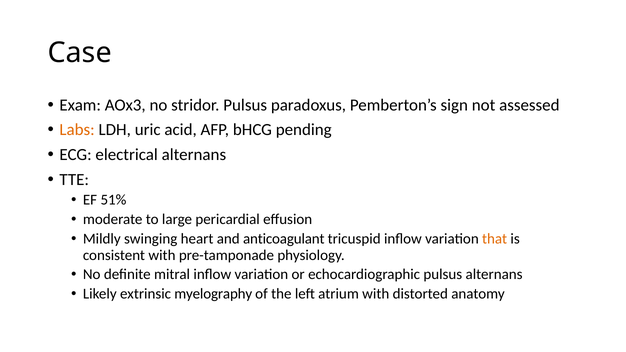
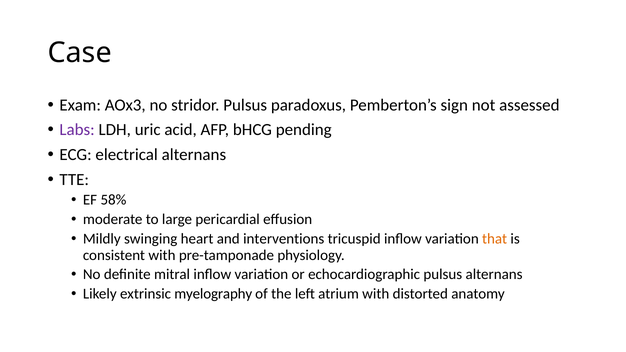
Labs colour: orange -> purple
51%: 51% -> 58%
anticoagulant: anticoagulant -> interventions
